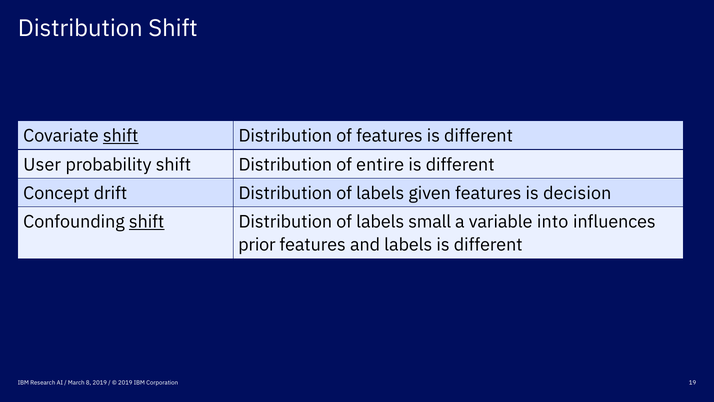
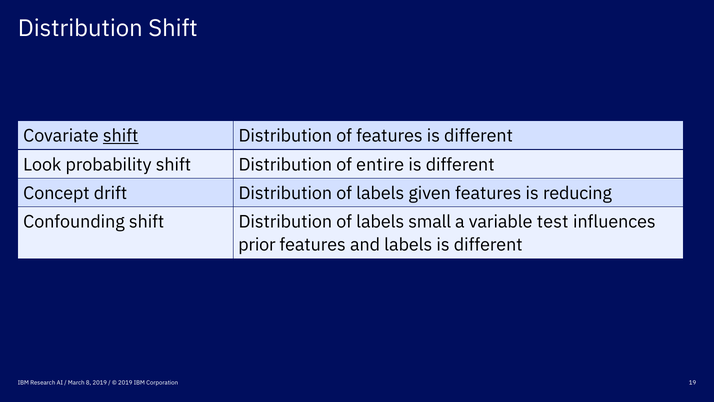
User: User -> Look
decision: decision -> reducing
shift at (147, 222) underline: present -> none
into: into -> test
